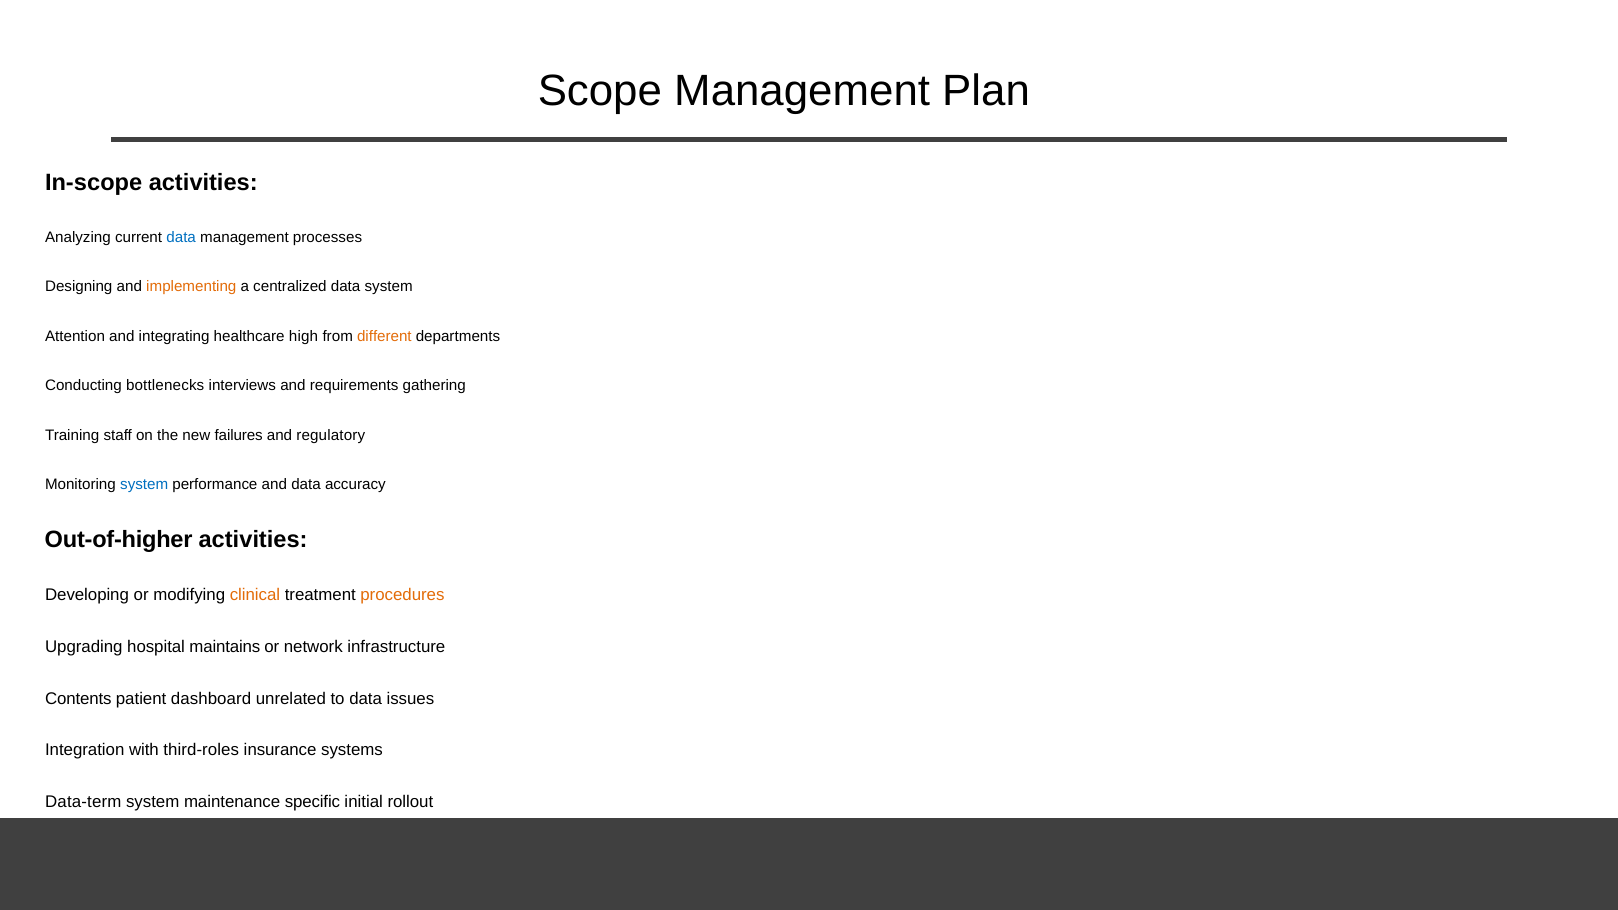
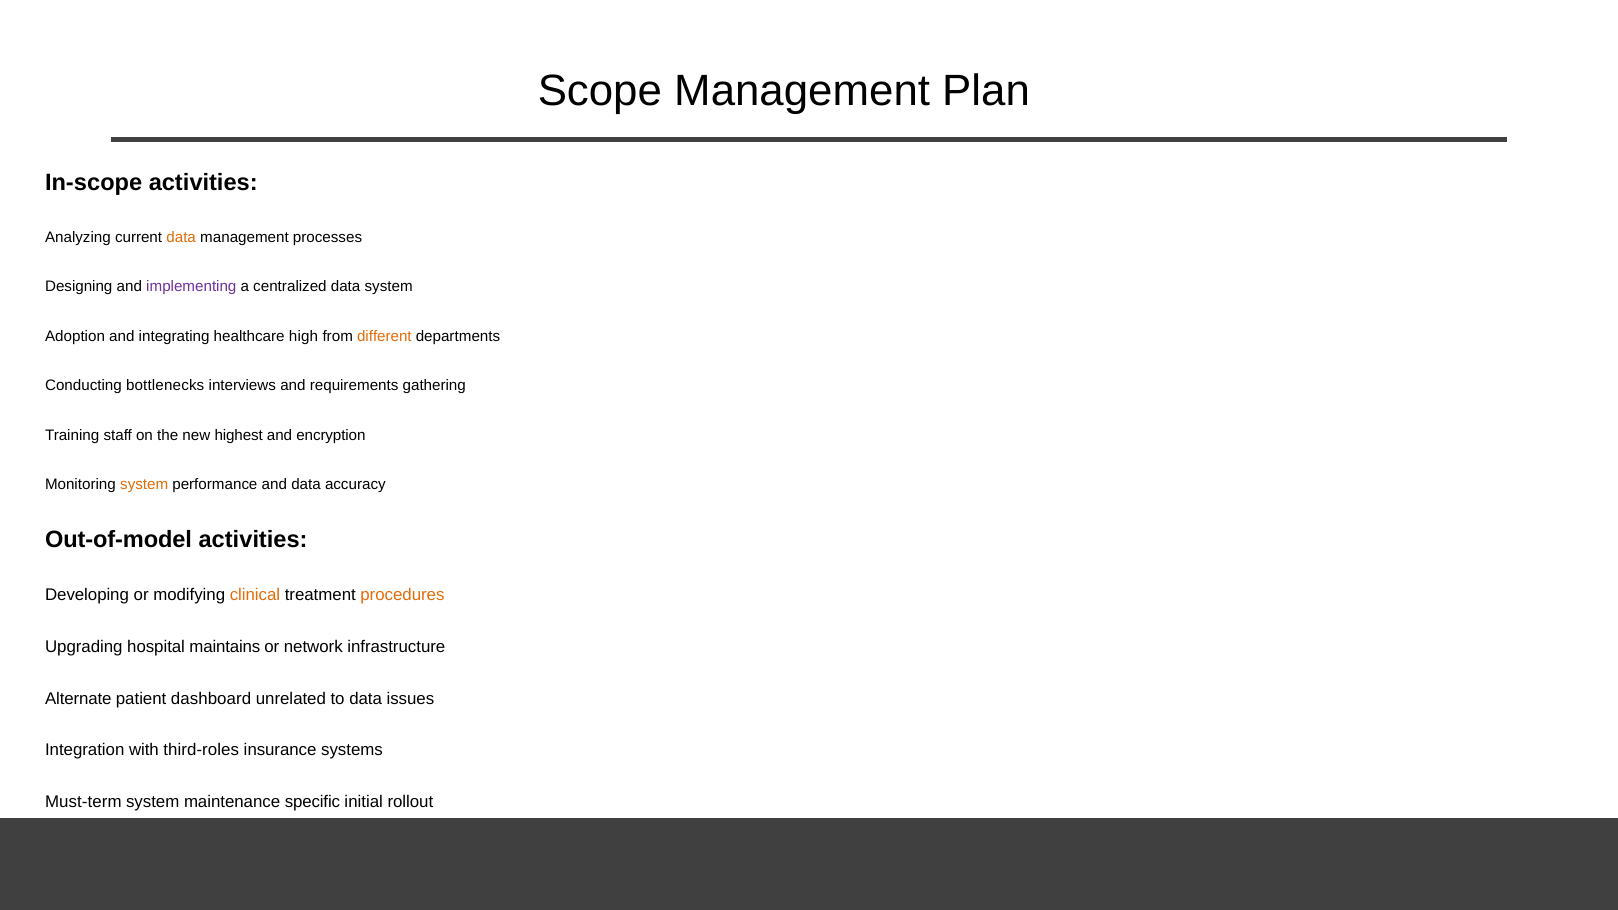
data at (181, 237) colour: blue -> orange
implementing colour: orange -> purple
Attention: Attention -> Adoption
failures: failures -> highest
regulatory: regulatory -> encryption
system at (144, 485) colour: blue -> orange
Out-of-higher: Out-of-higher -> Out-of-model
Contents: Contents -> Alternate
Data-term: Data-term -> Must-term
